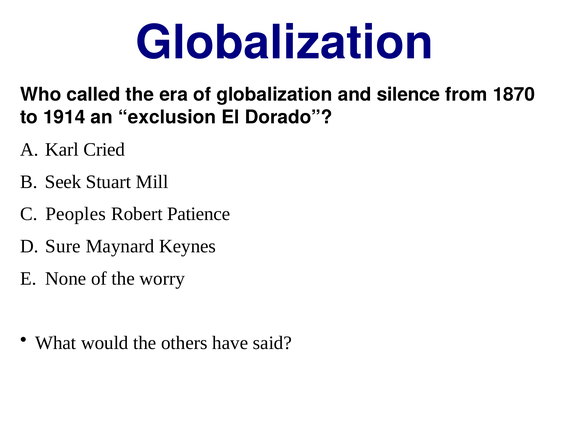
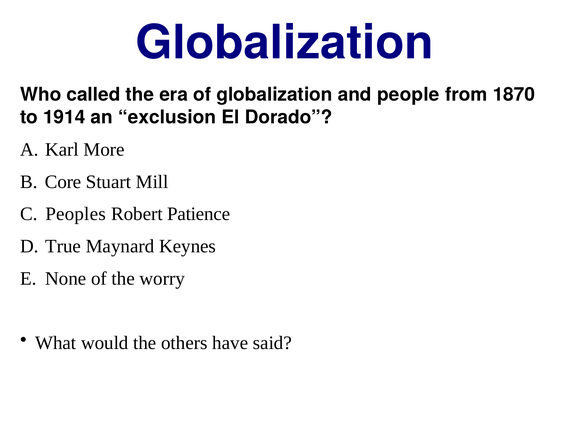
silence: silence -> people
Cried: Cried -> More
Seek: Seek -> Core
Sure: Sure -> True
